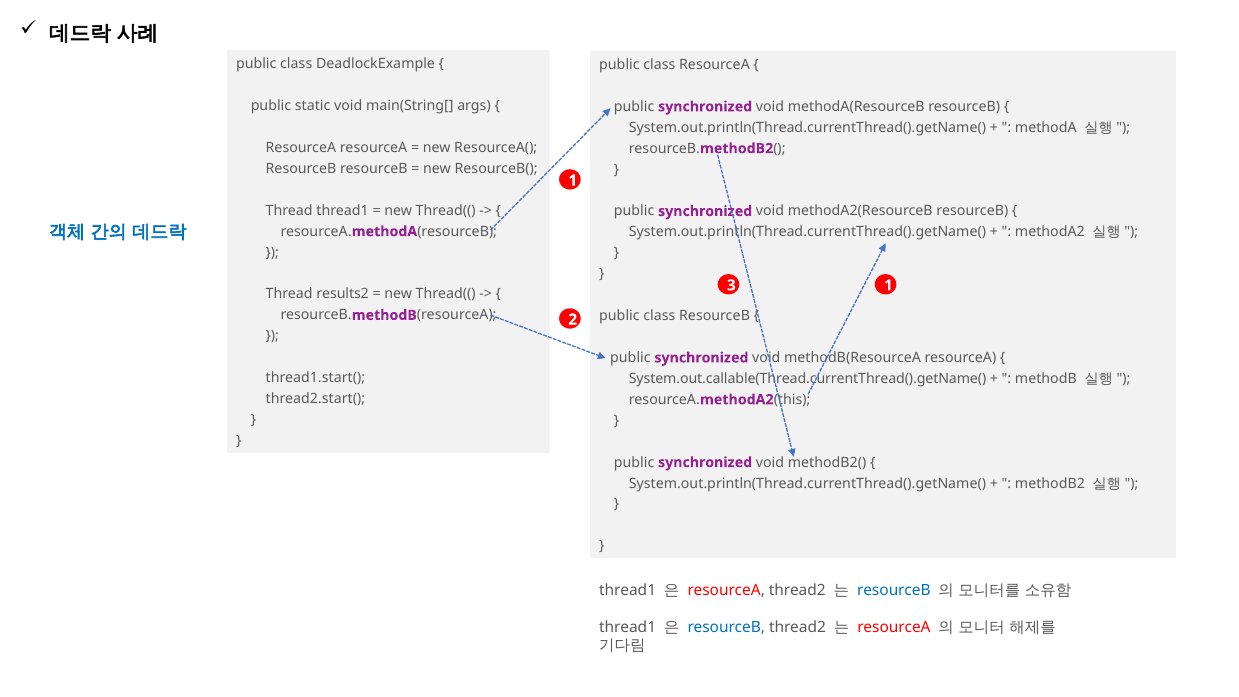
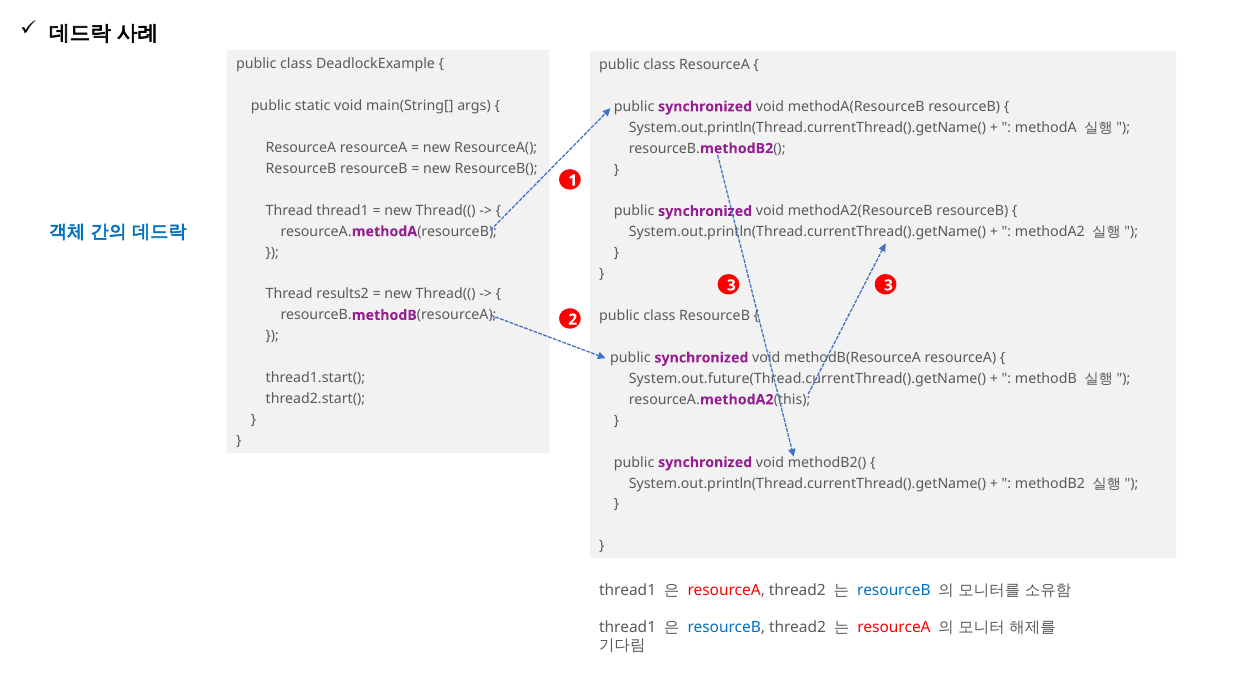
3 1: 1 -> 3
System.out.callable(Thread.currentThread().getName(: System.out.callable(Thread.currentThread().getName( -> System.out.future(Thread.currentThread().getName(
